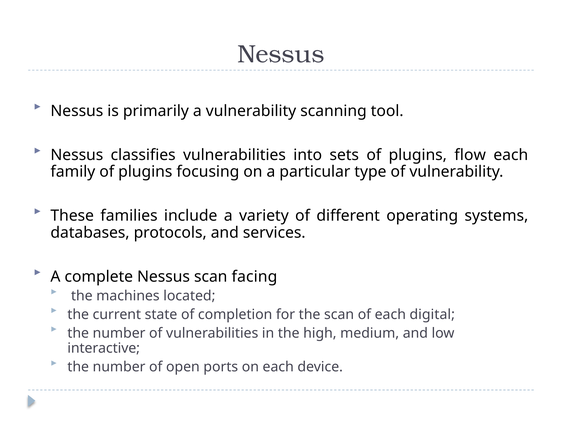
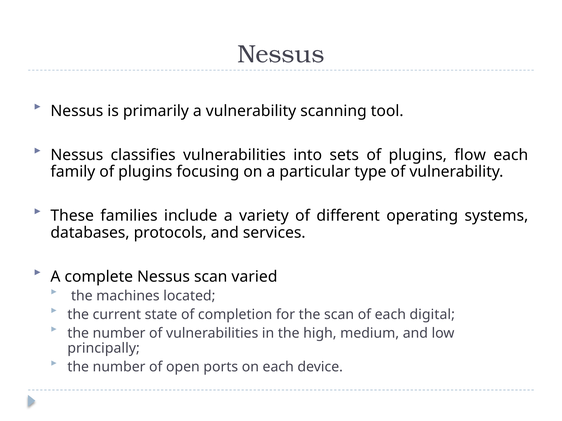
facing: facing -> varied
interactive: interactive -> principally
